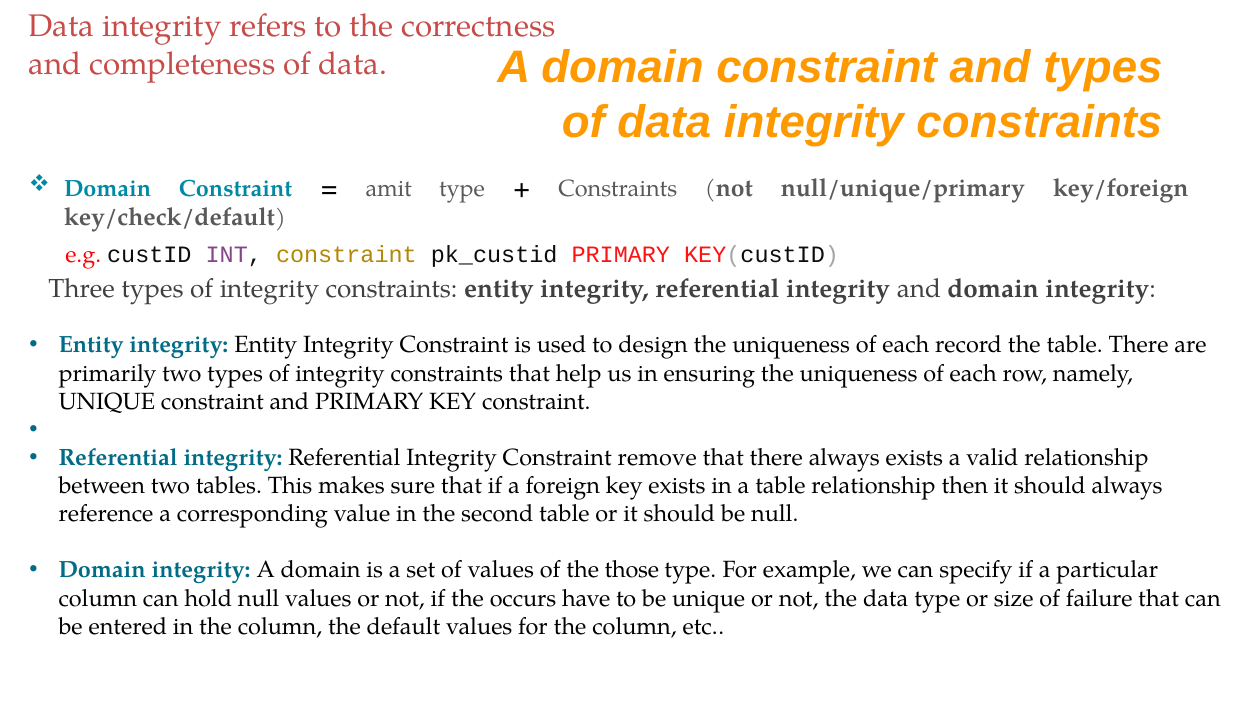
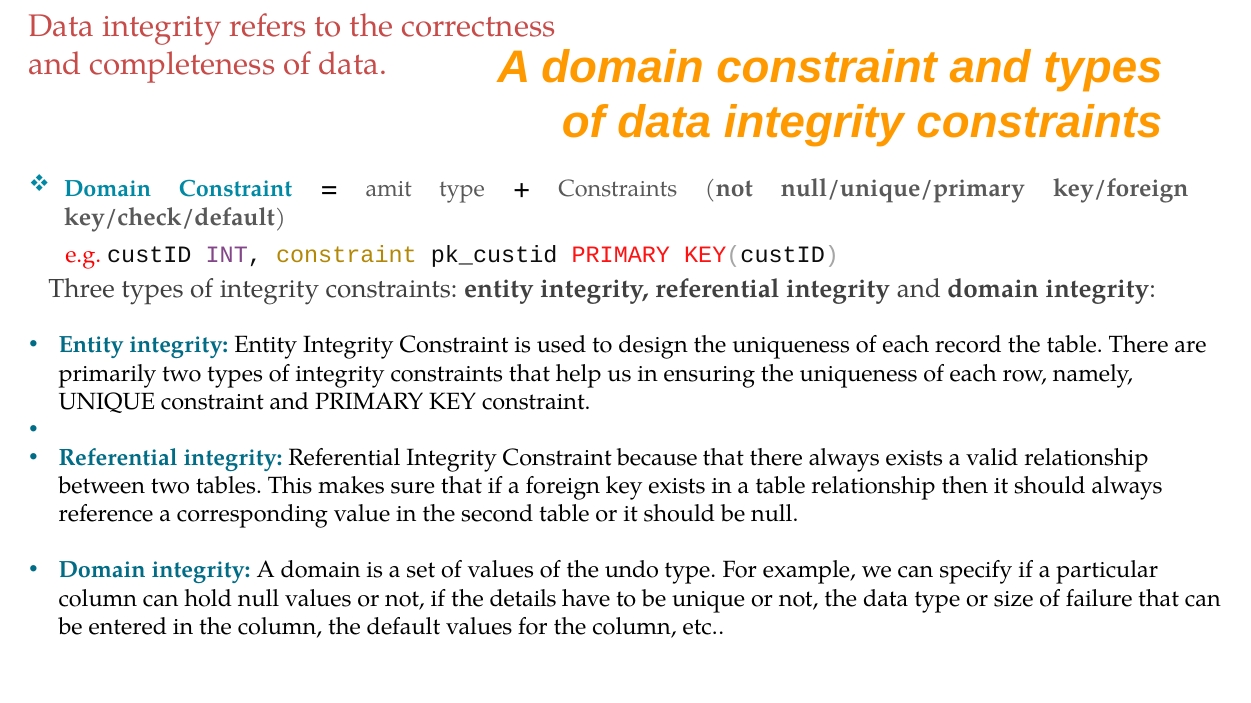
remove: remove -> because
those: those -> undo
occurs: occurs -> details
